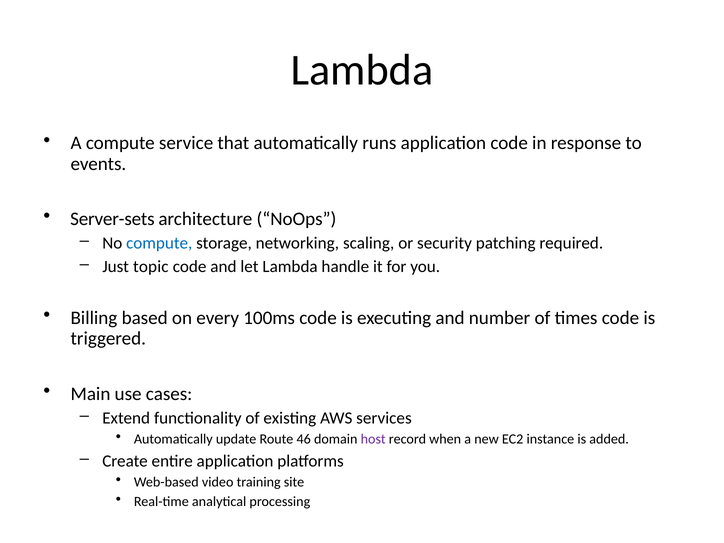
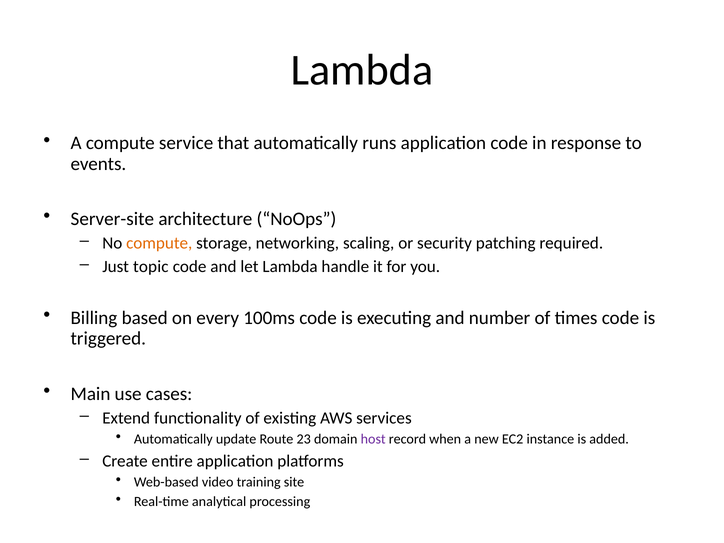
Server-sets: Server-sets -> Server-site
compute at (159, 243) colour: blue -> orange
46: 46 -> 23
